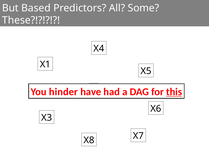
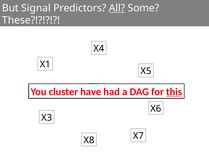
Based: Based -> Signal
All underline: none -> present
hinder: hinder -> cluster
